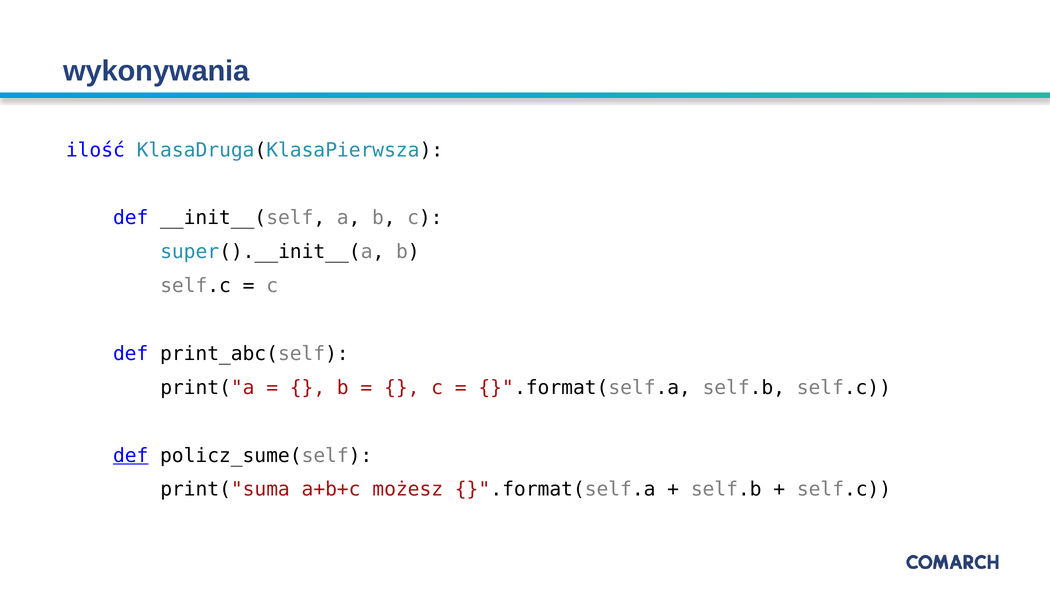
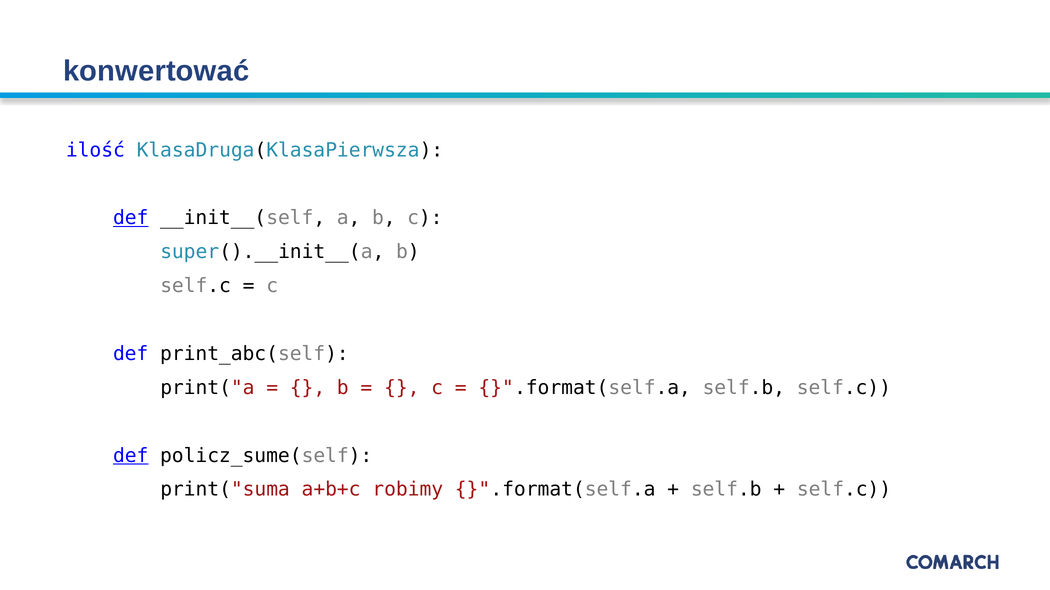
wykonywania: wykonywania -> konwertować
def at (131, 218) underline: none -> present
możesz: możesz -> robimy
